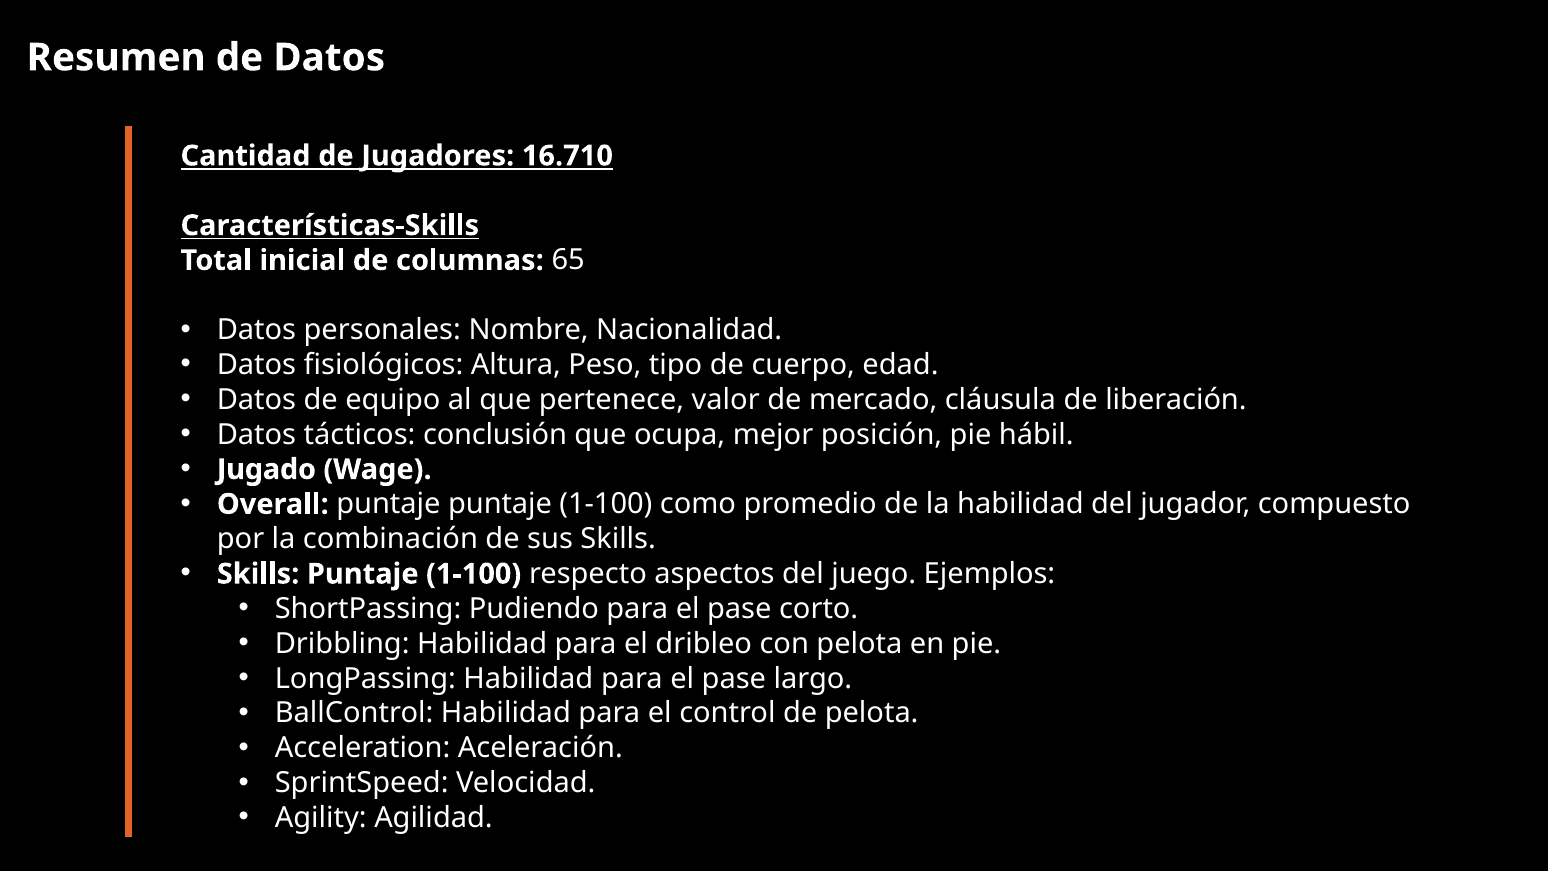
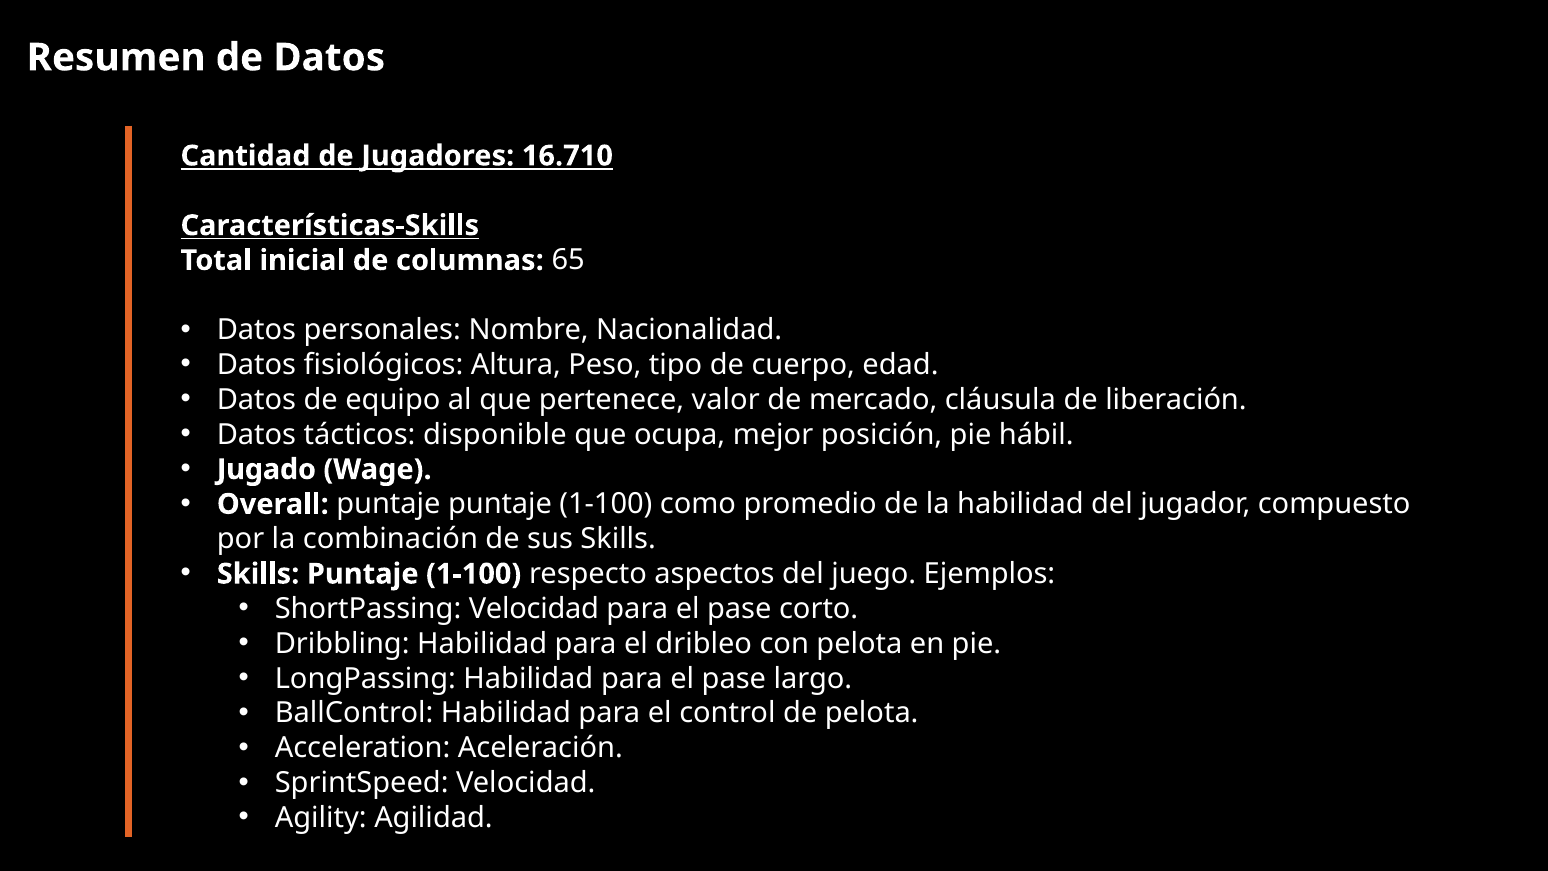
conclusión: conclusión -> disponible
ShortPassing Pudiendo: Pudiendo -> Velocidad
